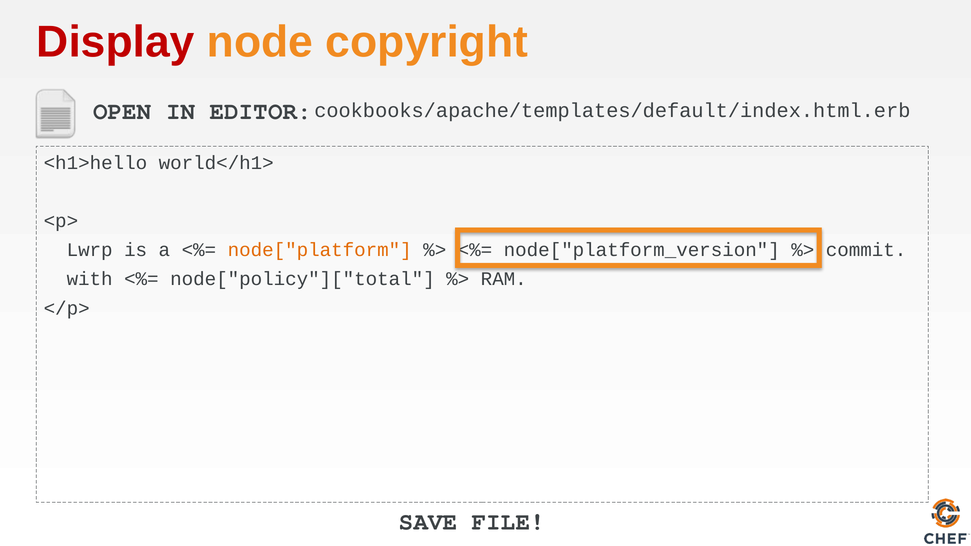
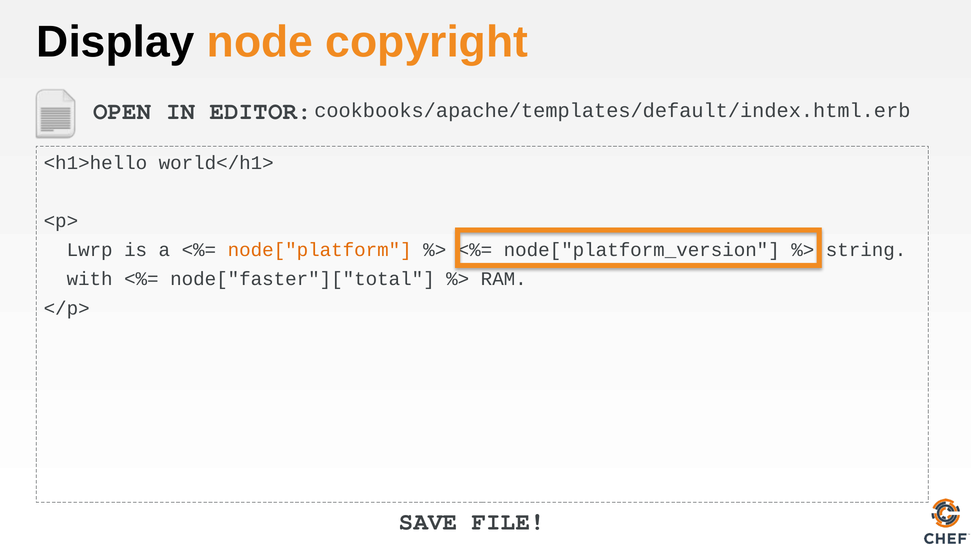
Display colour: red -> black
commit: commit -> string
node["policy"]["total: node["policy"]["total -> node["faster"]["total
